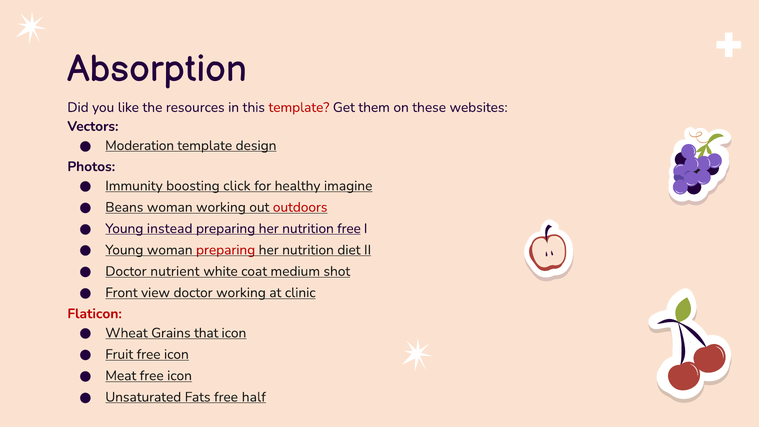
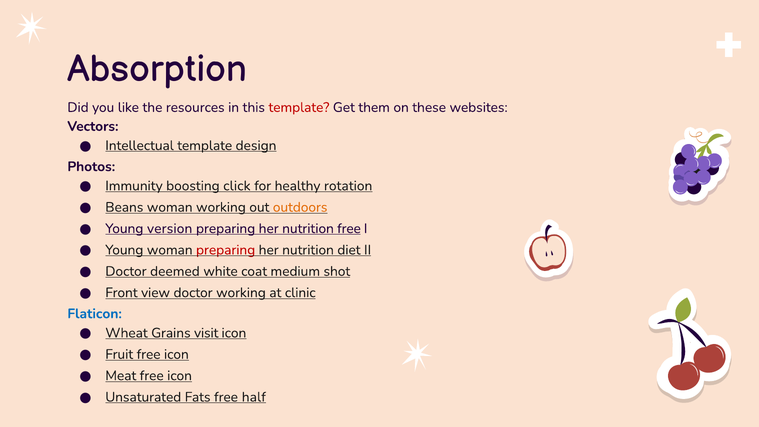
Moderation: Moderation -> Intellectual
imagine: imagine -> rotation
outdoors colour: red -> orange
instead: instead -> version
nutrient: nutrient -> deemed
Flaticon colour: red -> blue
that: that -> visit
